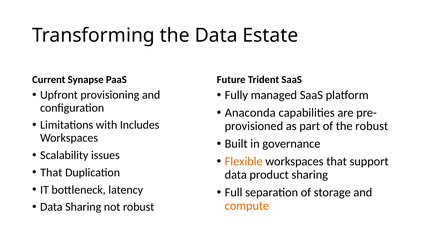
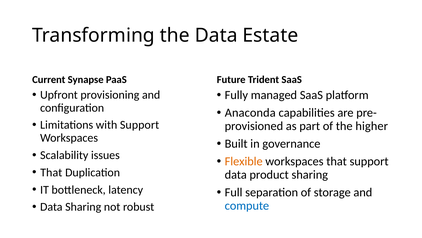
with Includes: Includes -> Support
the robust: robust -> higher
compute colour: orange -> blue
